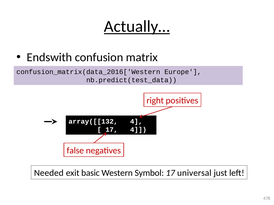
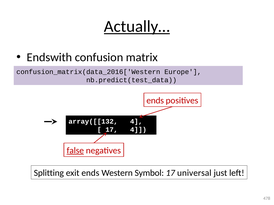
right at (155, 101): right -> ends
false underline: none -> present
Needed: Needed -> Splitting
exit basic: basic -> ends
